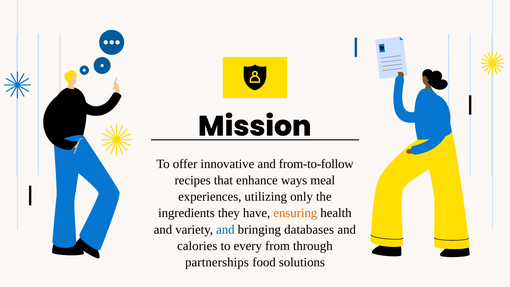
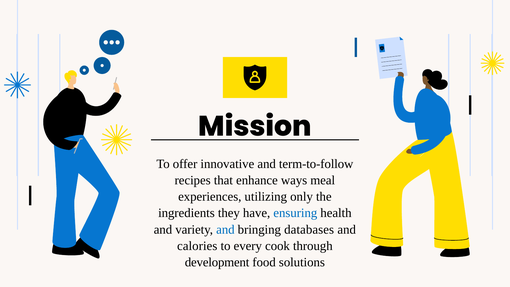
from-to-follow: from-to-follow -> term-to-follow
ensuring colour: orange -> blue
from: from -> cook
partnerships: partnerships -> development
